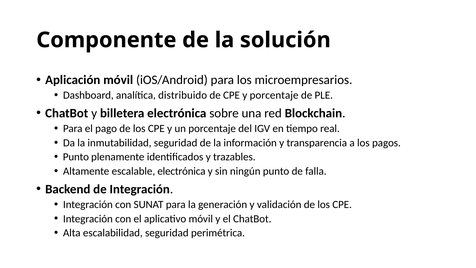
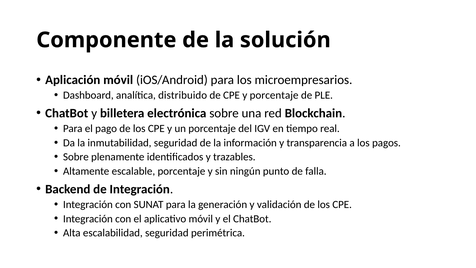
Punto at (76, 157): Punto -> Sobre
escalable electrónica: electrónica -> porcentaje
